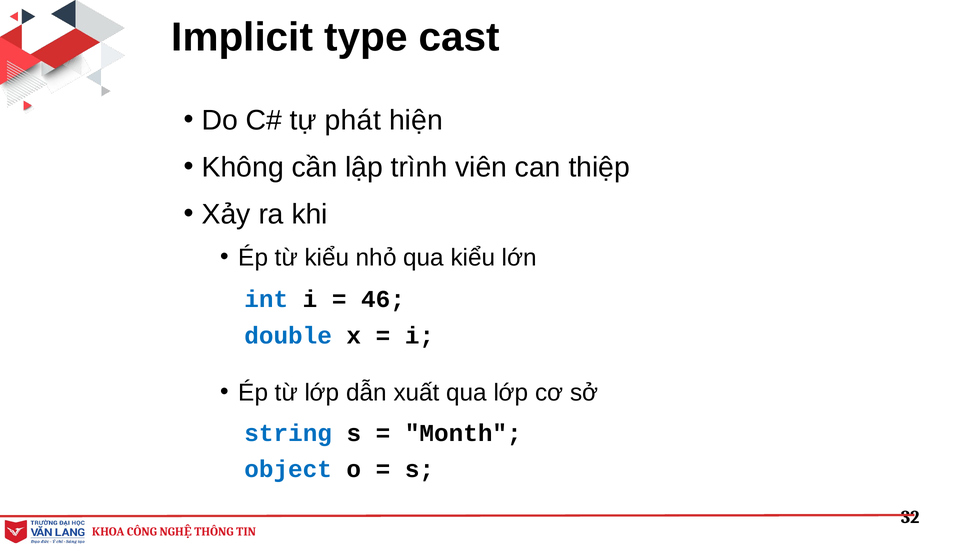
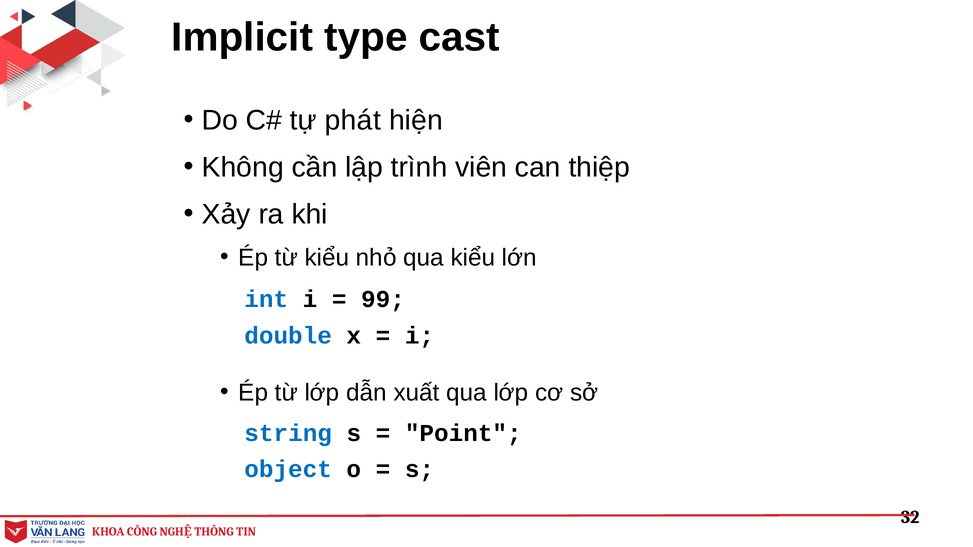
46: 46 -> 99
Month: Month -> Point
